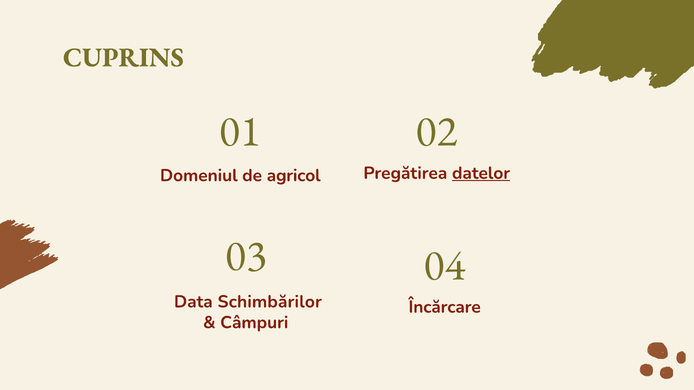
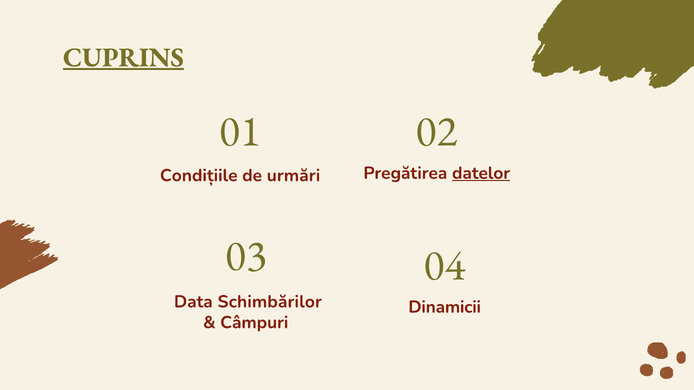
CUPRINS underline: none -> present
Domeniul: Domeniul -> Condițiile
agricol: agricol -> urmări
Încărcare: Încărcare -> Dinamicii
